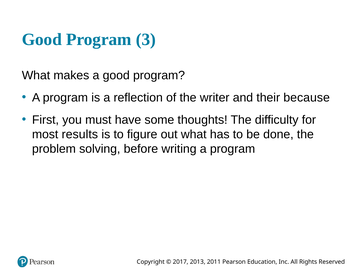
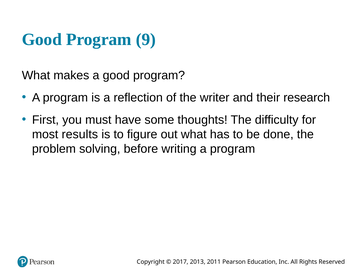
3: 3 -> 9
because: because -> research
